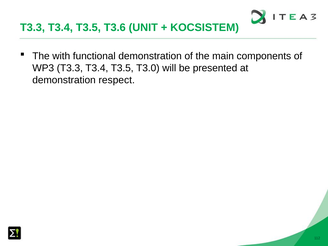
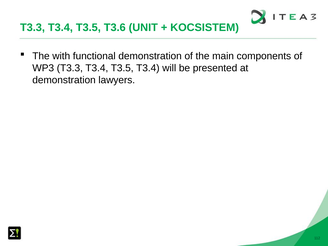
T3.5 T3.0: T3.0 -> T3.4
respect: respect -> lawyers
